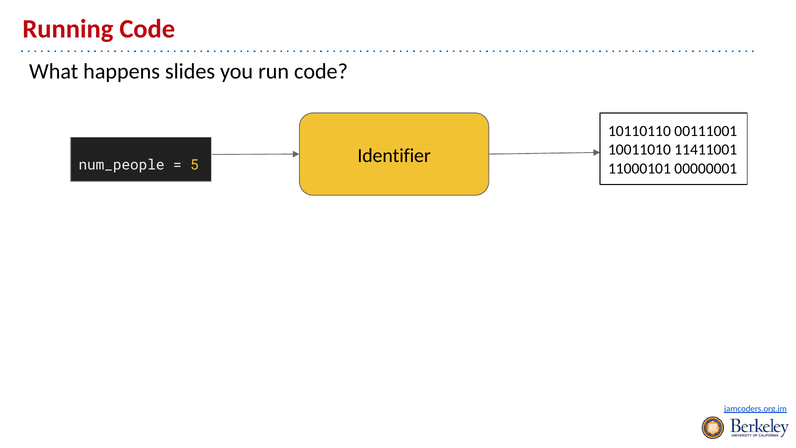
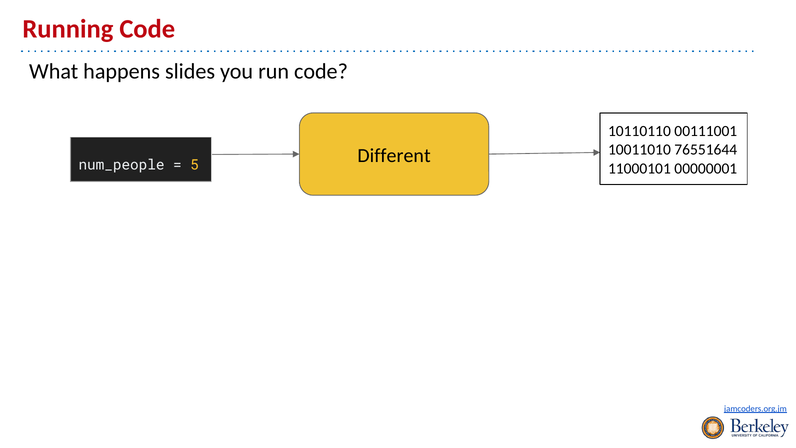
11411001: 11411001 -> 76551644
Identifier: Identifier -> Different
